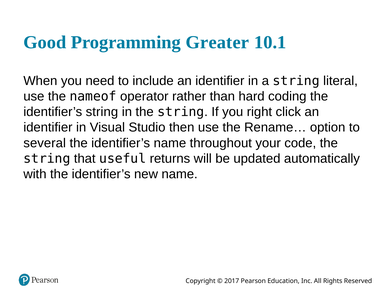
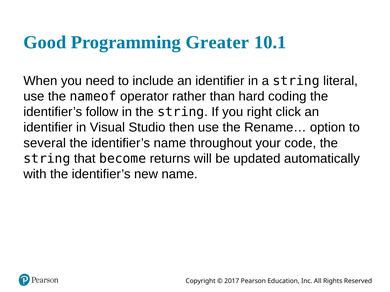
identifier’s string: string -> follow
useful: useful -> become
